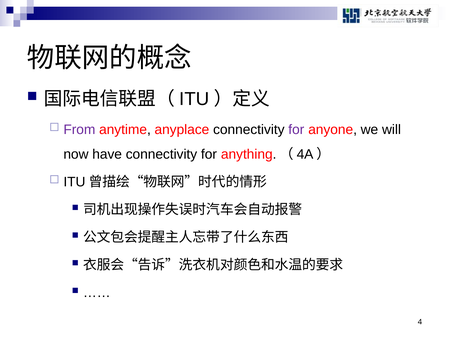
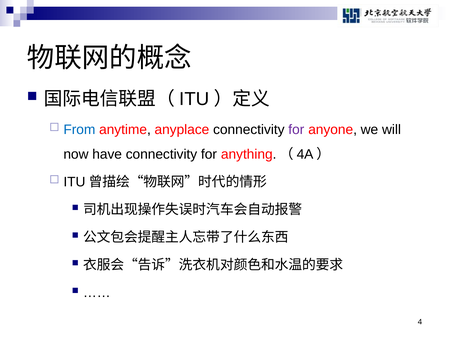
From colour: purple -> blue
